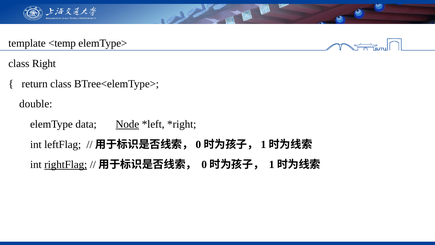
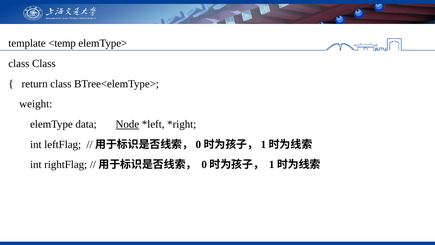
class Right: Right -> Class
double: double -> weight
rightFlag underline: present -> none
